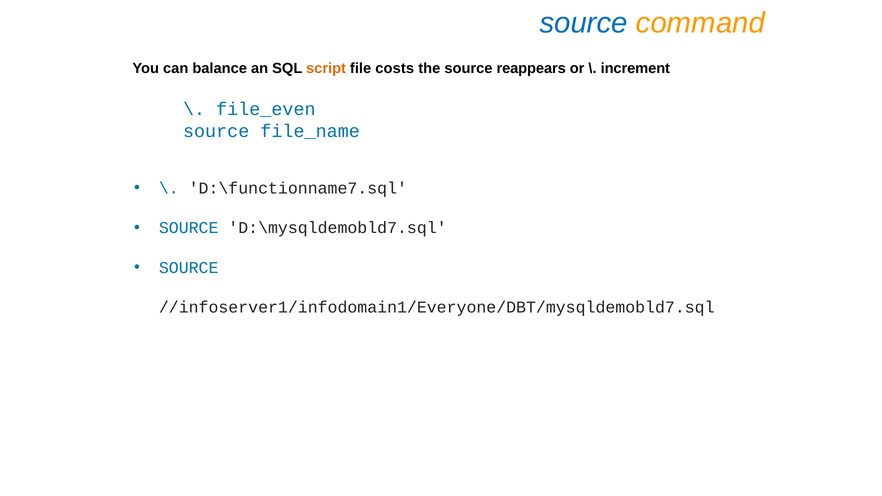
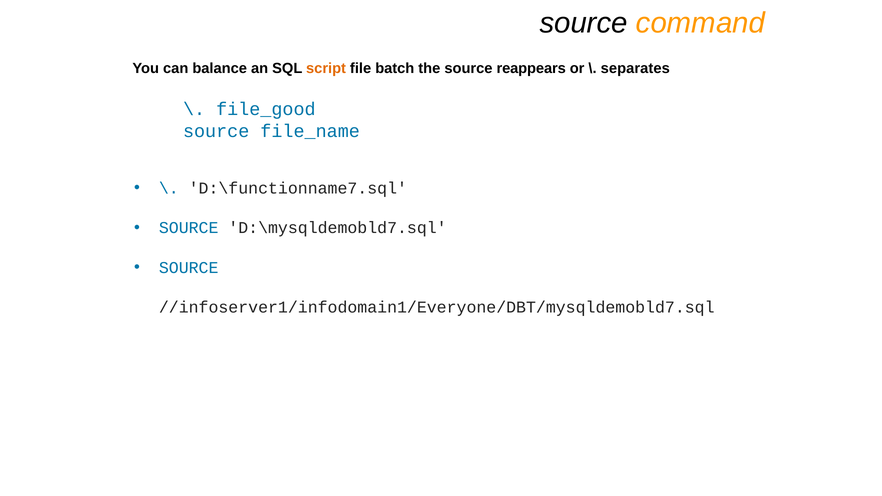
source at (584, 23) colour: blue -> black
costs: costs -> batch
increment: increment -> separates
file_even: file_even -> file_good
